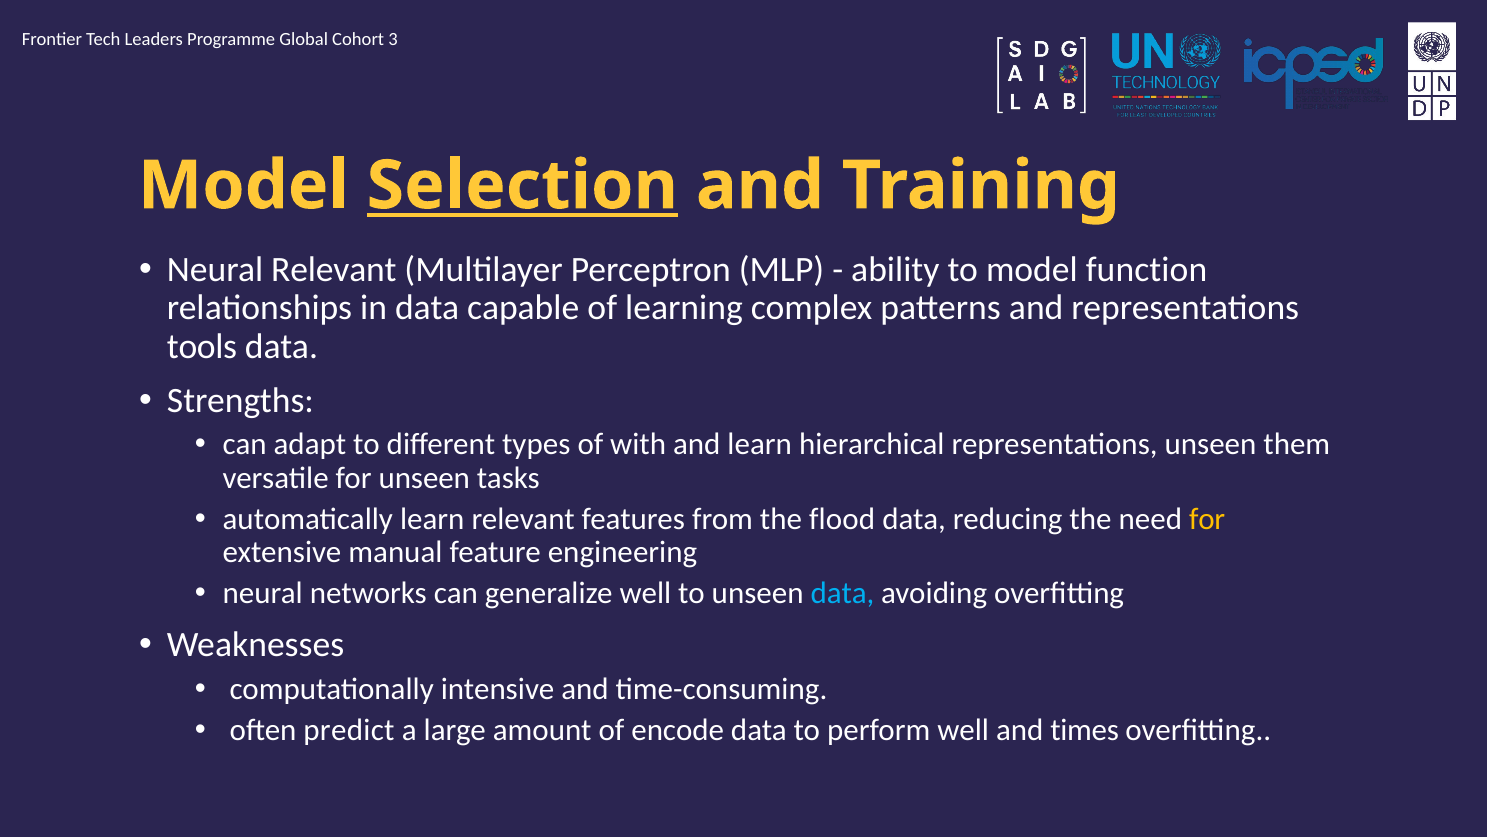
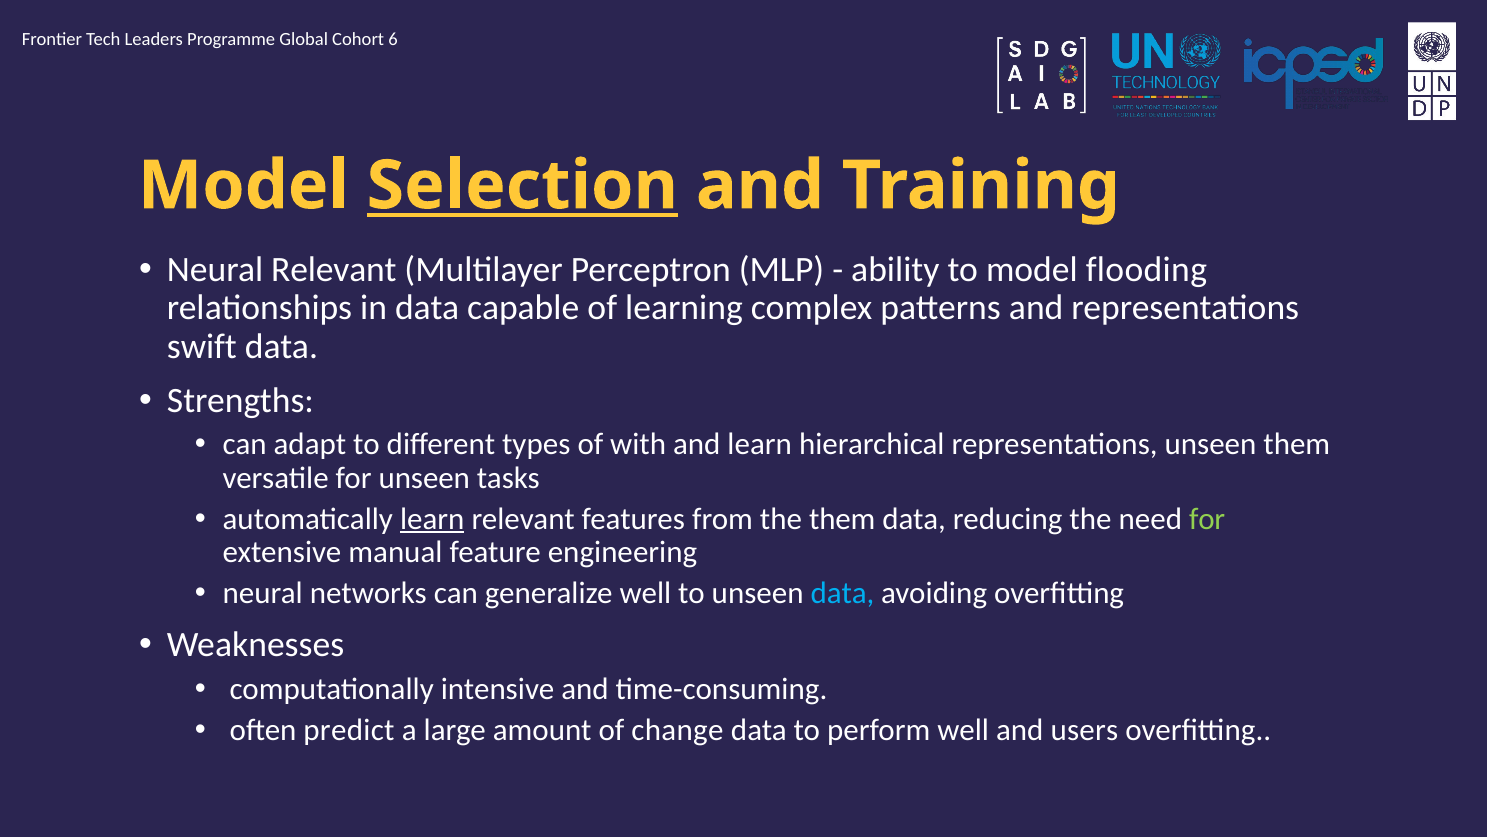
3: 3 -> 6
function: function -> flooding
tools: tools -> swift
learn at (432, 519) underline: none -> present
the flood: flood -> them
for at (1207, 519) colour: yellow -> light green
encode: encode -> change
times: times -> users
